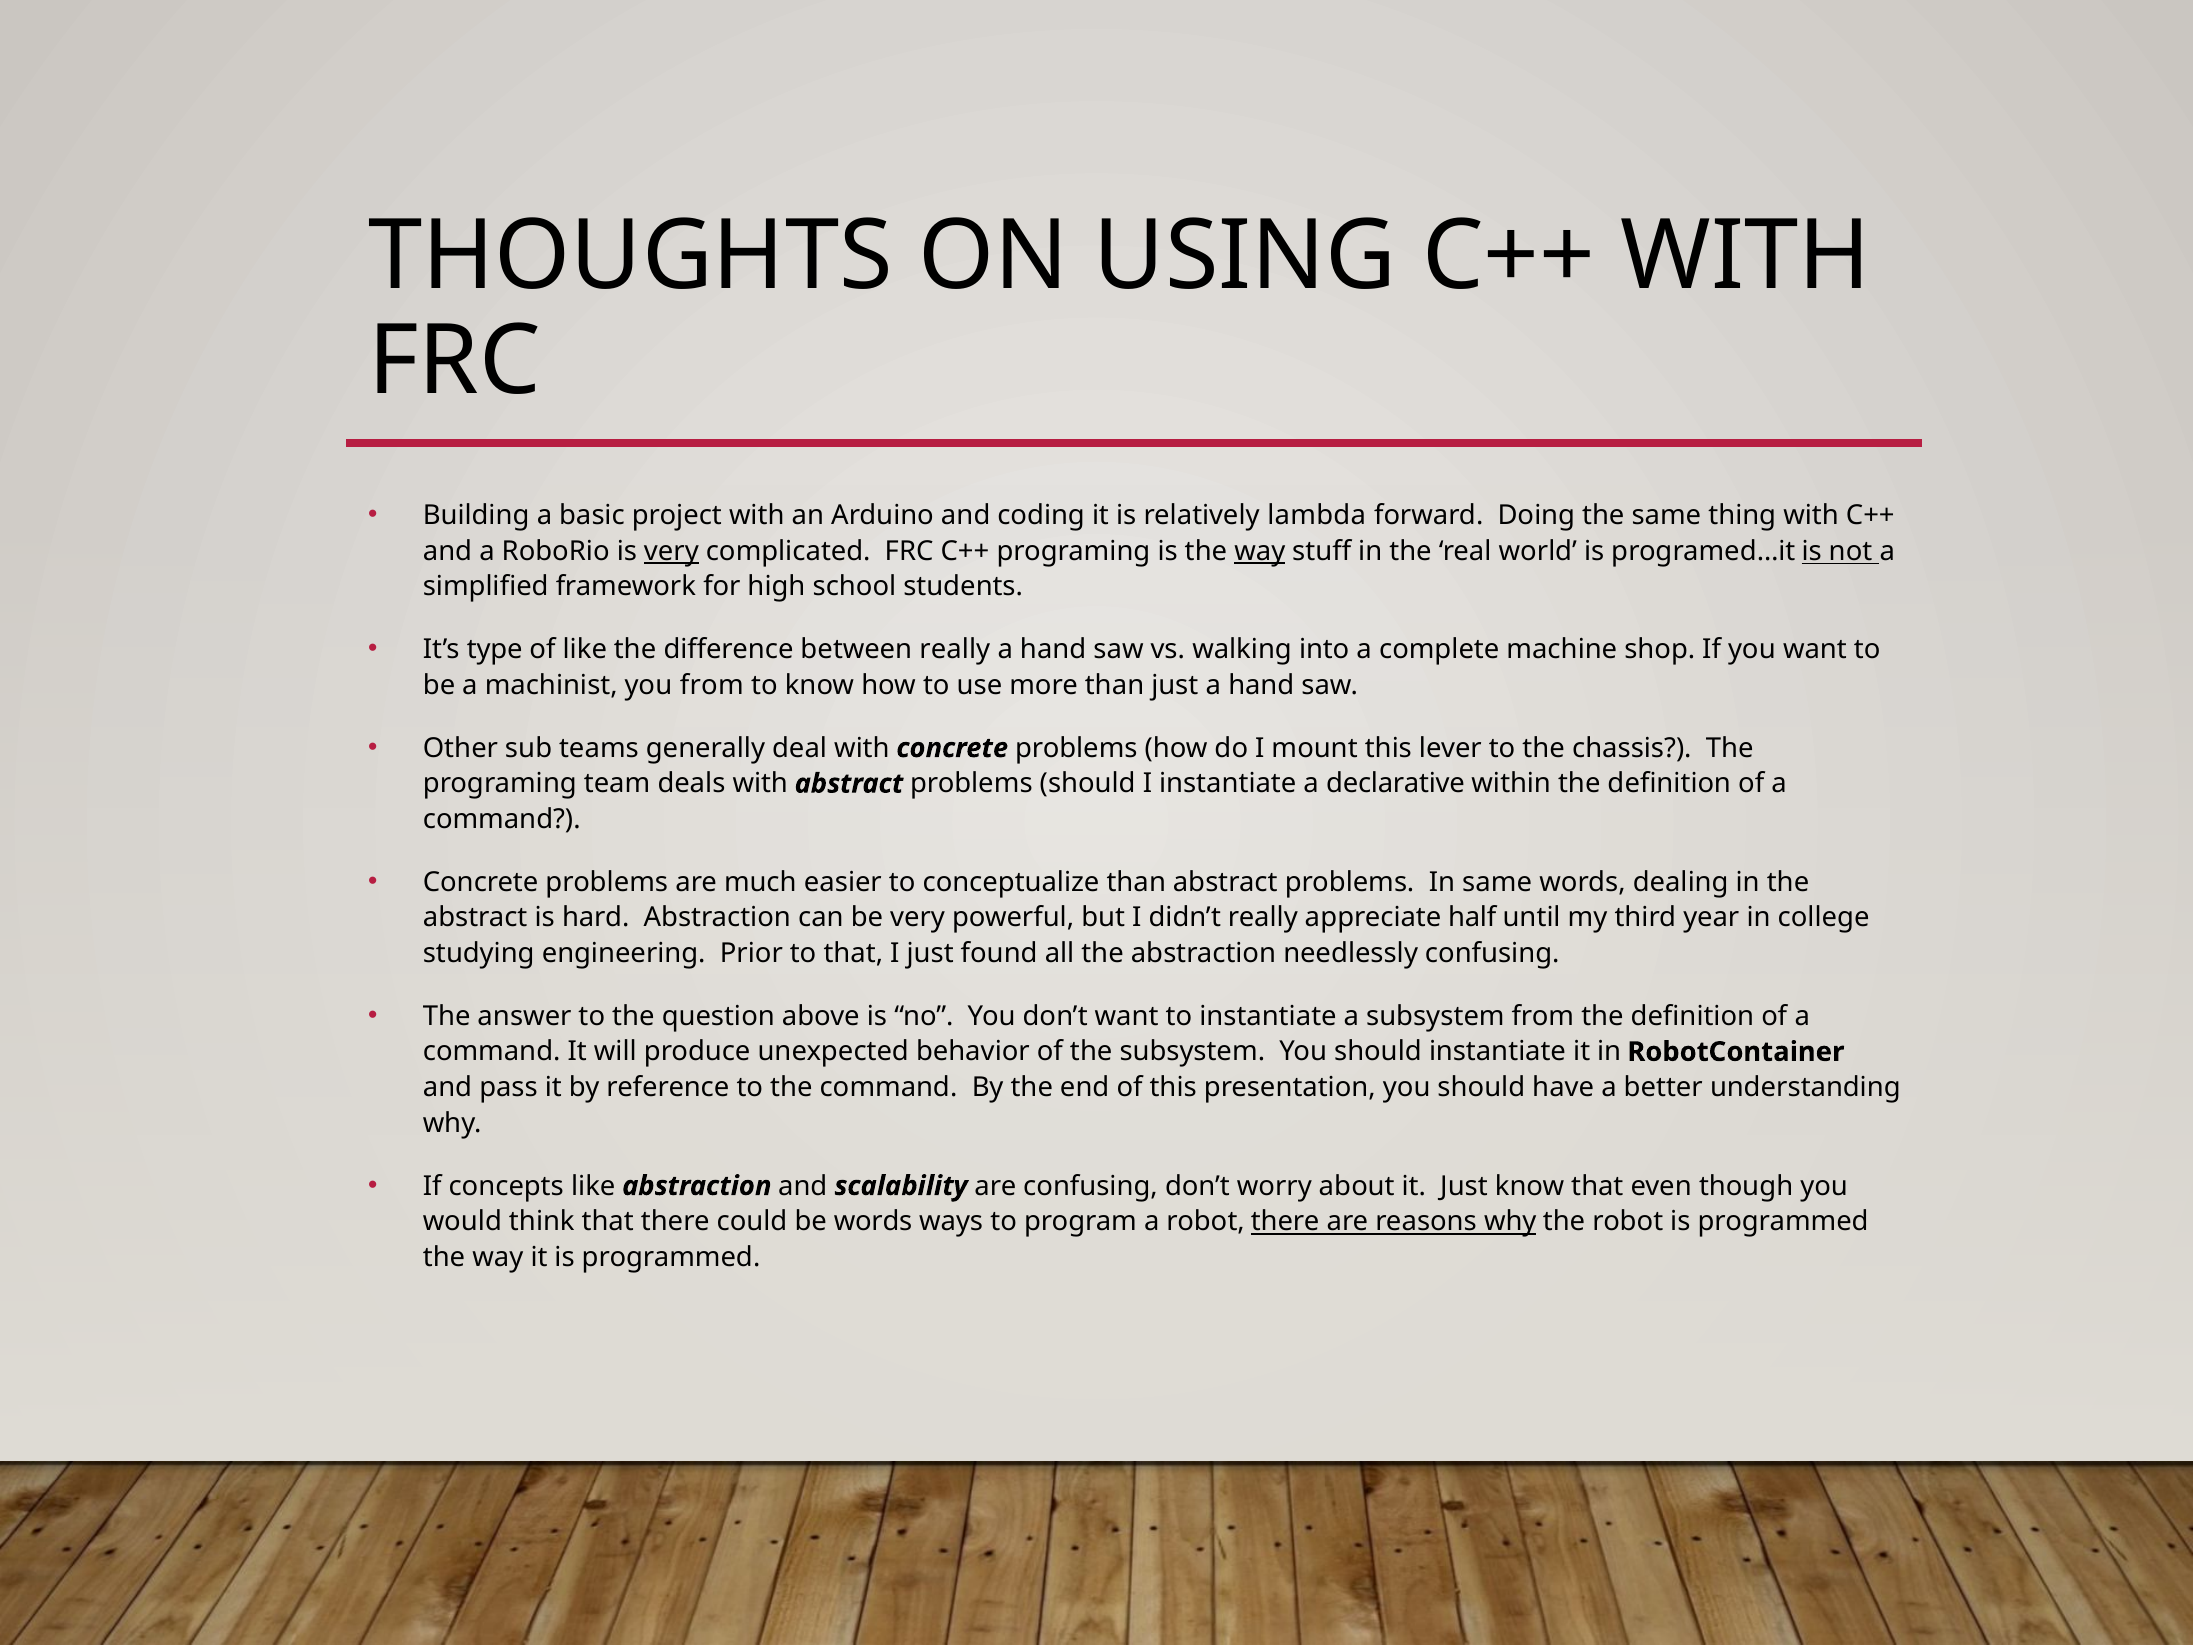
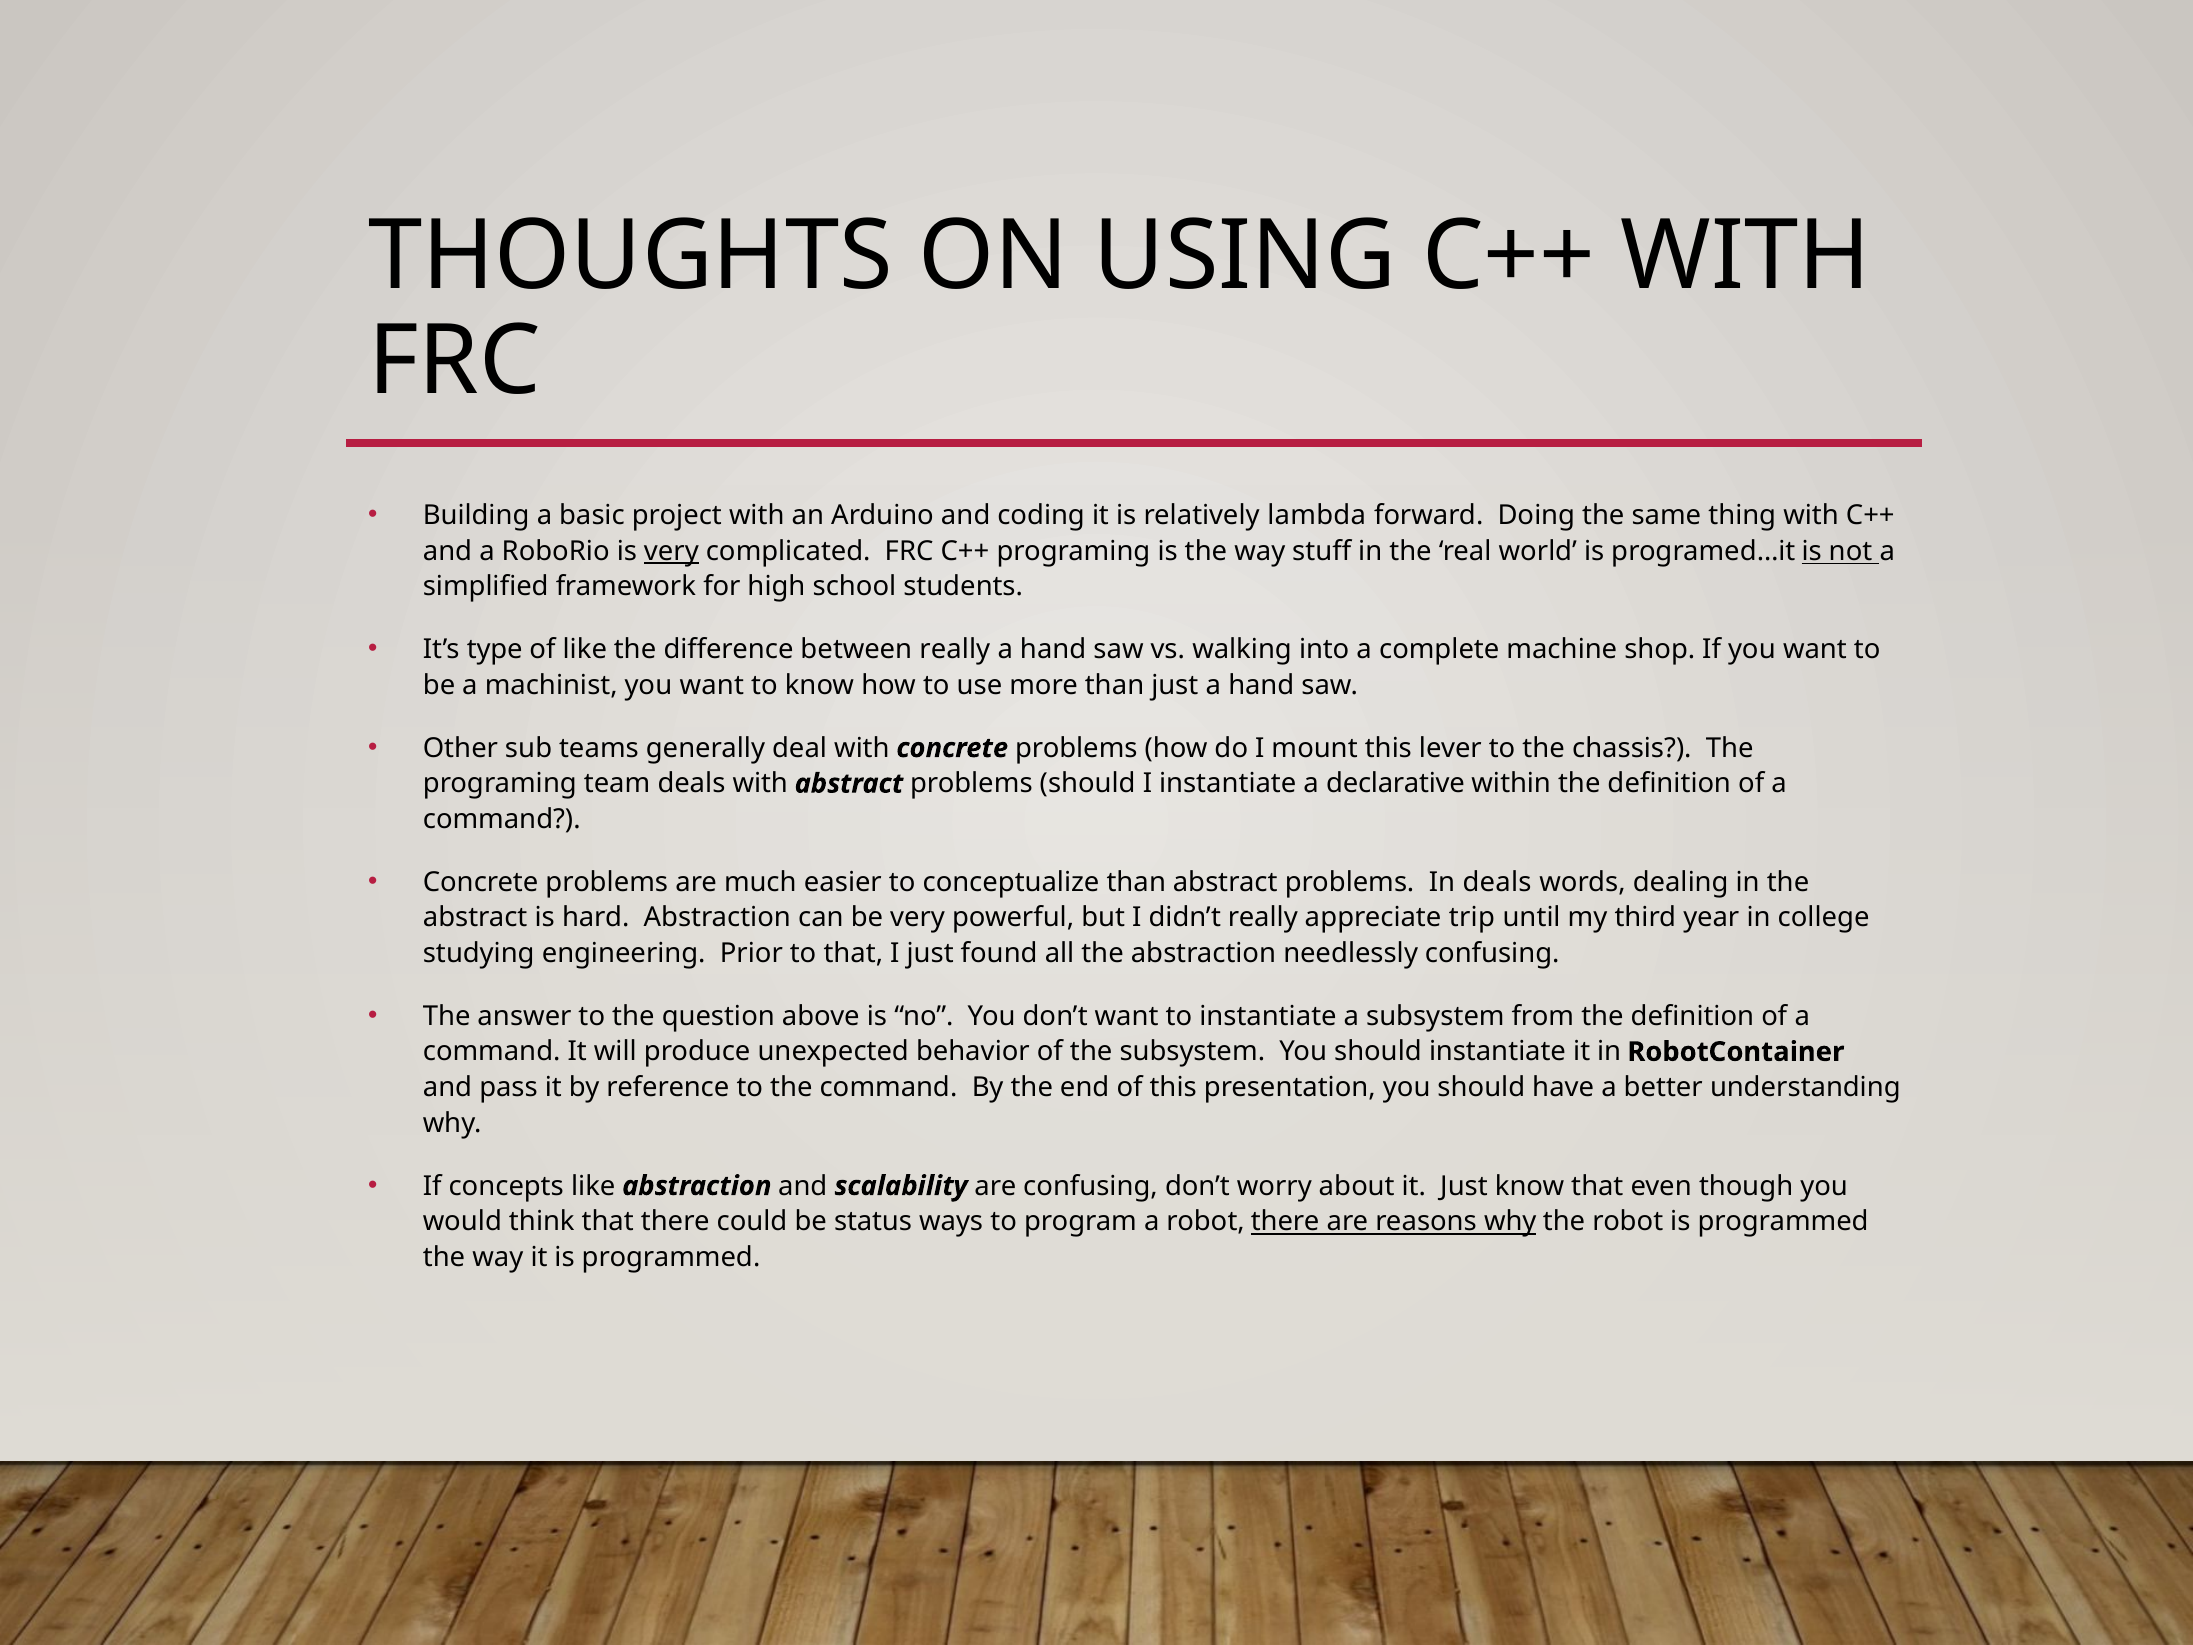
way at (1260, 551) underline: present -> none
machinist you from: from -> want
In same: same -> deals
half: half -> trip
be words: words -> status
